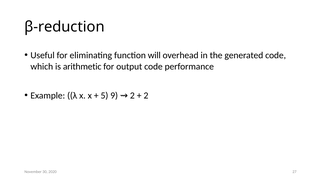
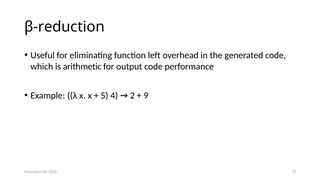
will: will -> left
9: 9 -> 4
2 at (146, 96): 2 -> 9
